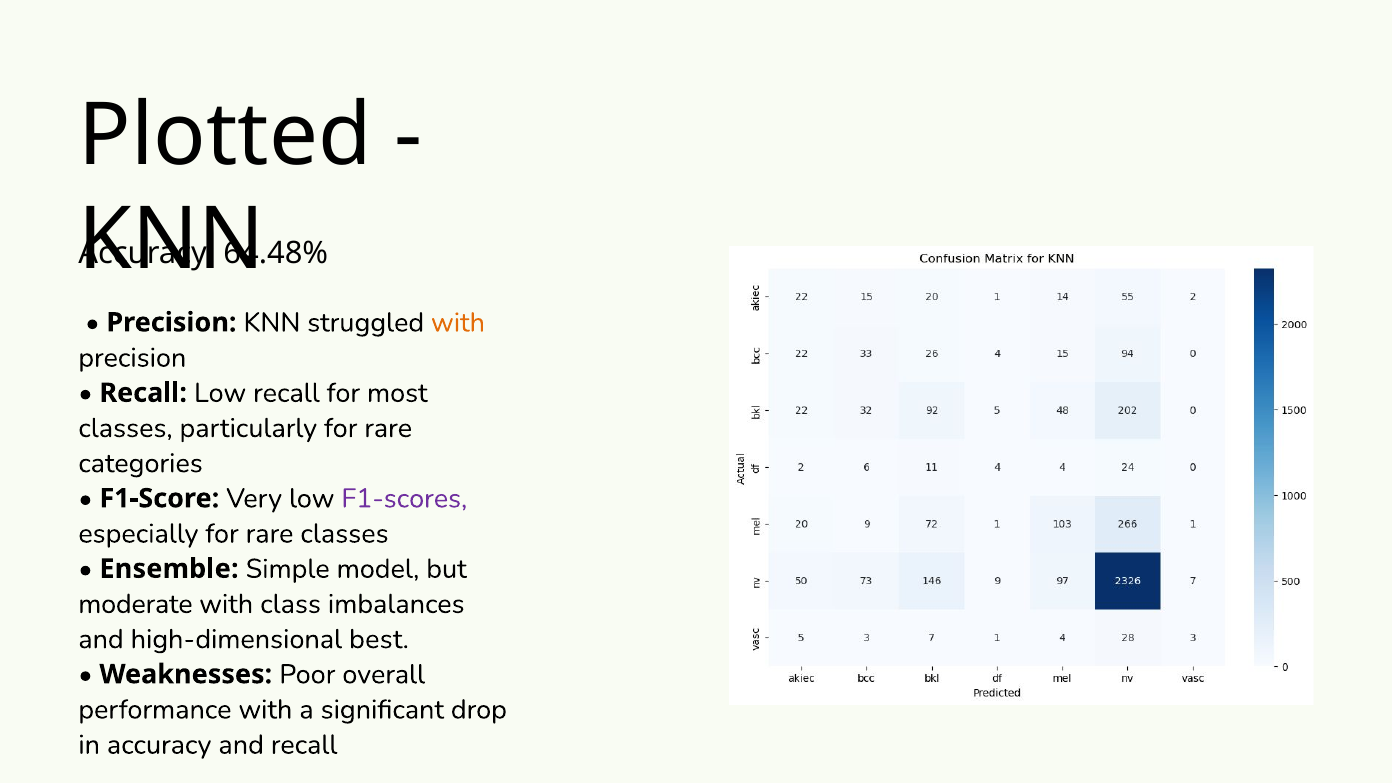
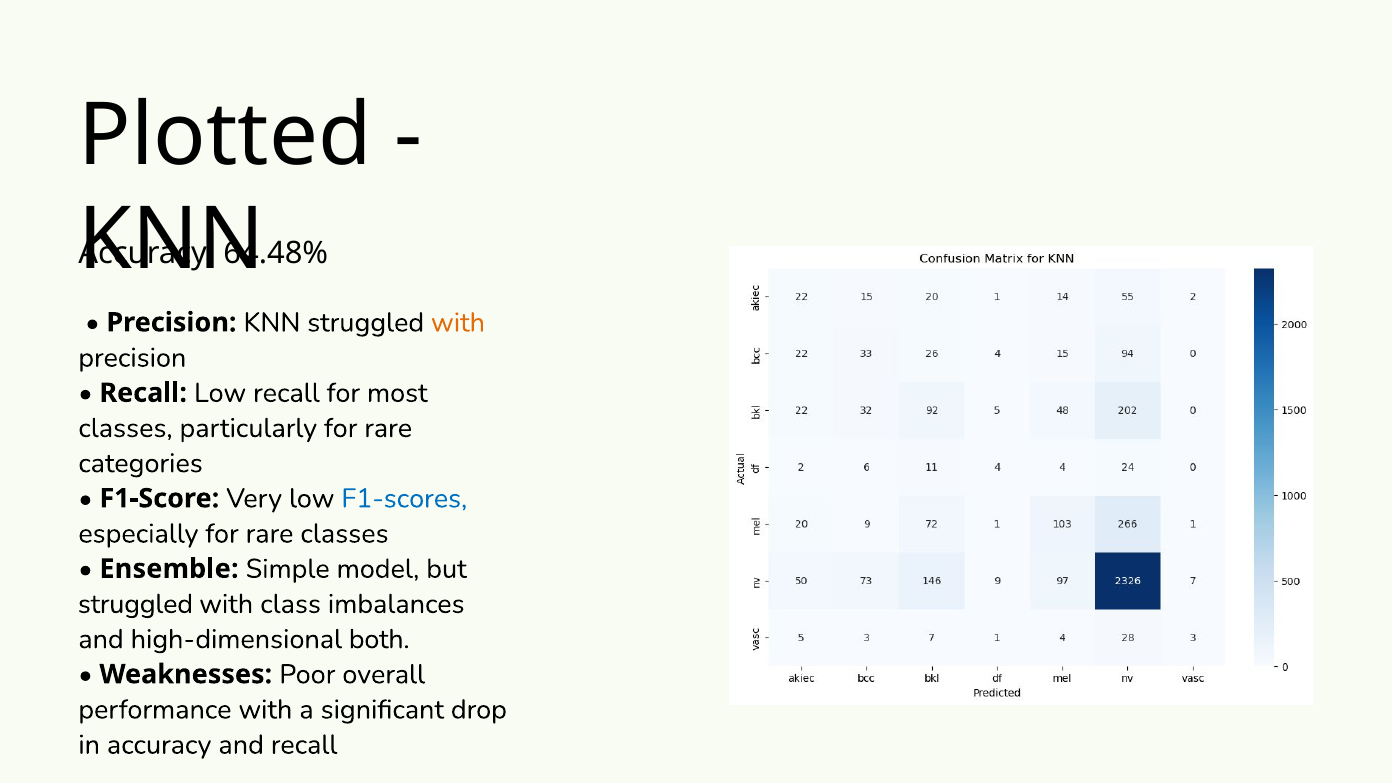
F1-scores colour: purple -> blue
moderate at (135, 604): moderate -> struggled
best: best -> both
